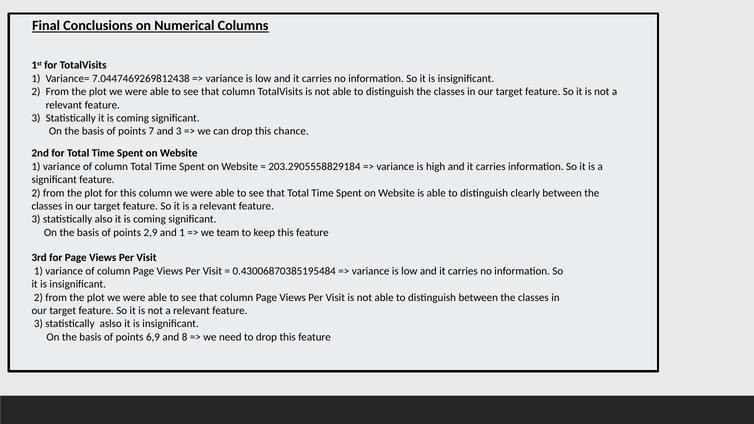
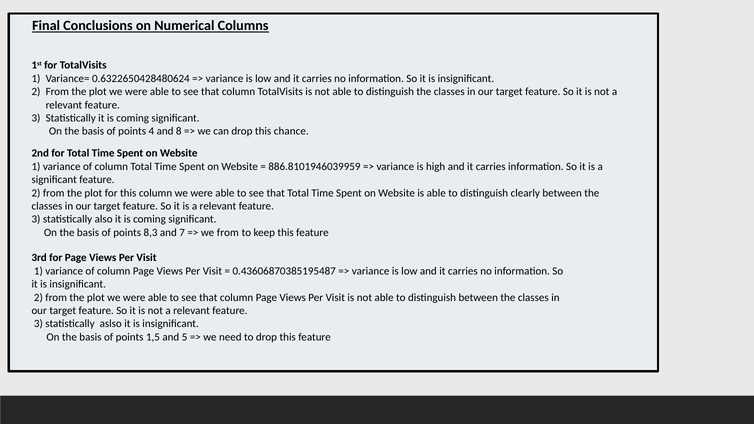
7.0447469269812438: 7.0447469269812438 -> 0.6322650428480624
7: 7 -> 4
and 3: 3 -> 8
203.2905558829184: 203.2905558829184 -> 886.8101946039959
2,9: 2,9 -> 8,3
and 1: 1 -> 7
we team: team -> from
0.43006870385195484: 0.43006870385195484 -> 0.43606870385195487
6,9: 6,9 -> 1,5
8: 8 -> 5
